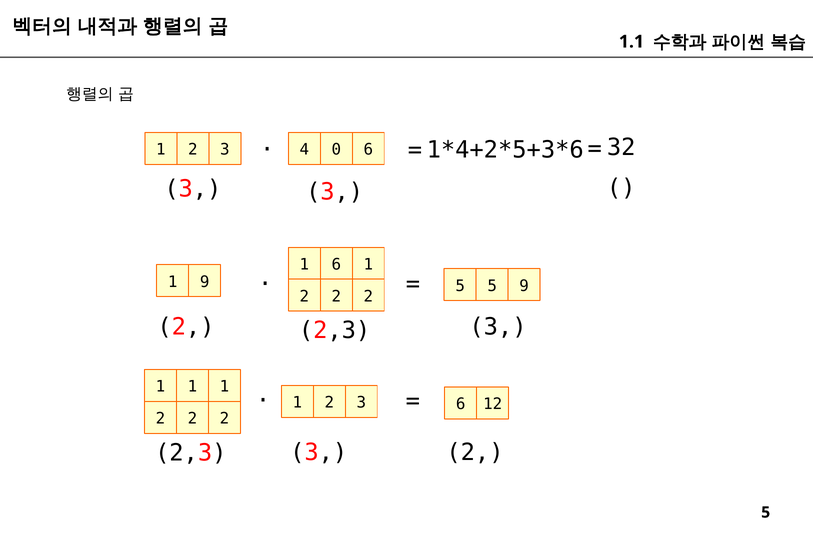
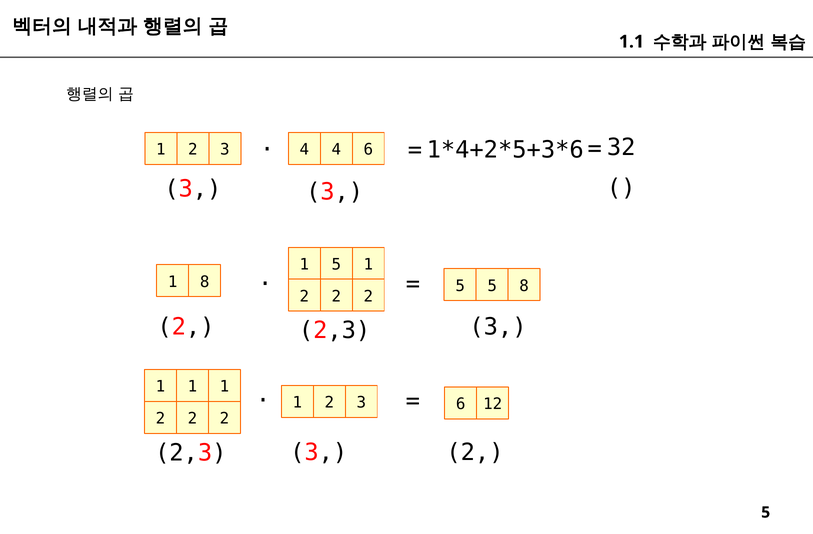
4 0: 0 -> 4
1 6: 6 -> 5
1 9: 9 -> 8
5 9: 9 -> 8
